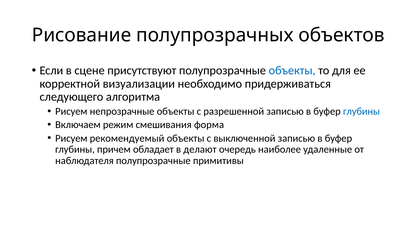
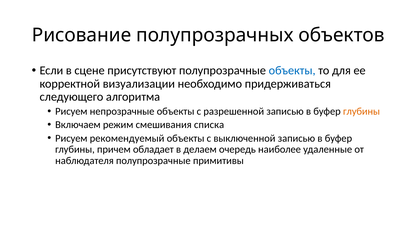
глубины at (362, 111) colour: blue -> orange
форма: форма -> списка
делают: делают -> делаем
